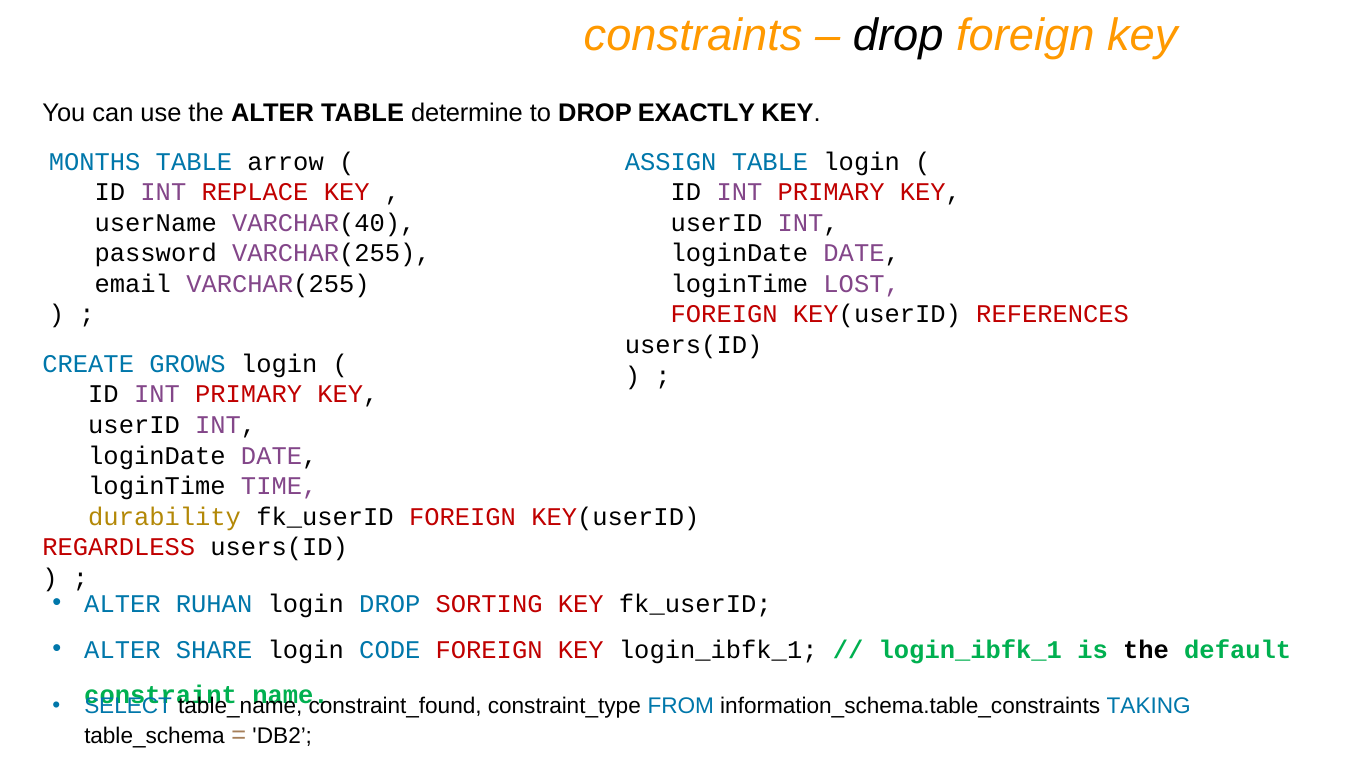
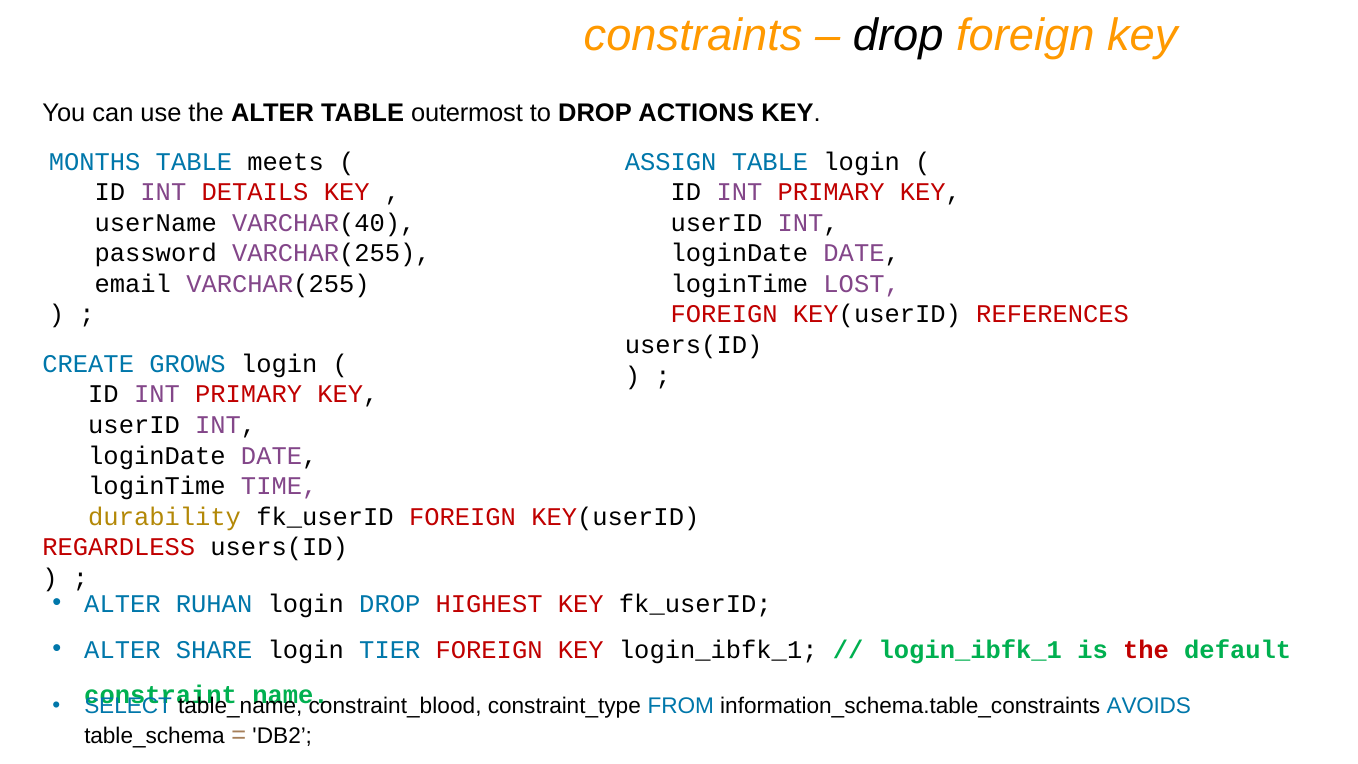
determine: determine -> outermost
EXACTLY: EXACTLY -> ACTIONS
arrow: arrow -> meets
REPLACE: REPLACE -> DETAILS
SORTING: SORTING -> HIGHEST
CODE: CODE -> TIER
the at (1146, 650) colour: black -> red
constraint_found: constraint_found -> constraint_blood
TAKING: TAKING -> AVOIDS
